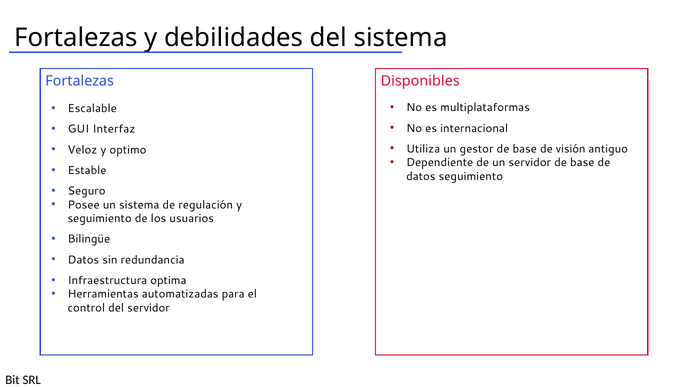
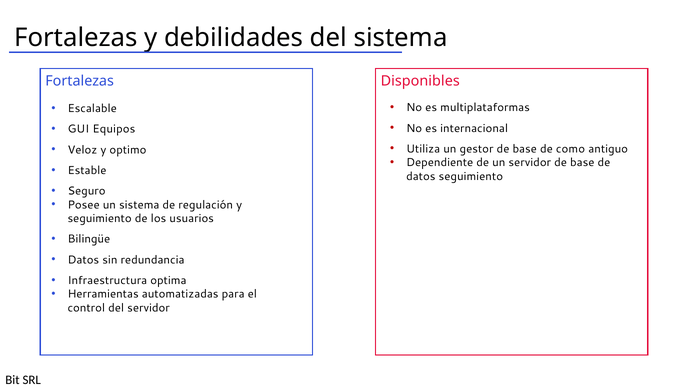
Interfaz: Interfaz -> Equipos
visión: visión -> como
